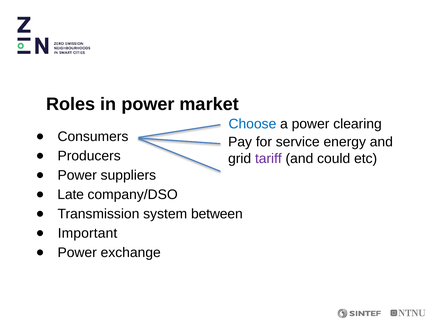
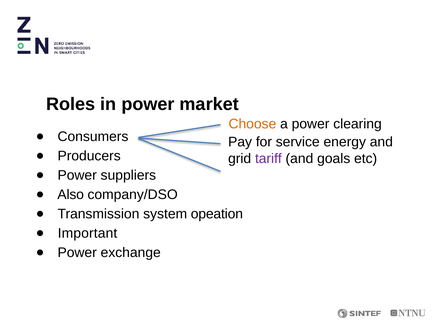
Choose colour: blue -> orange
could: could -> goals
Late: Late -> Also
between: between -> opeation
